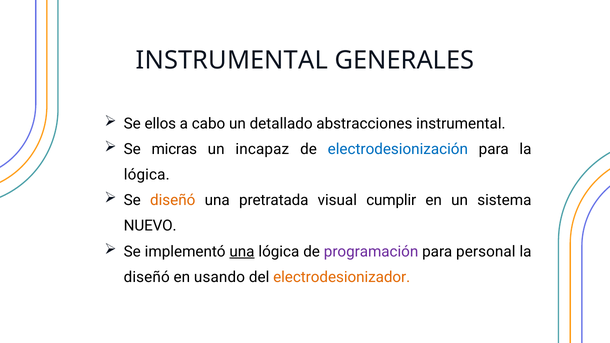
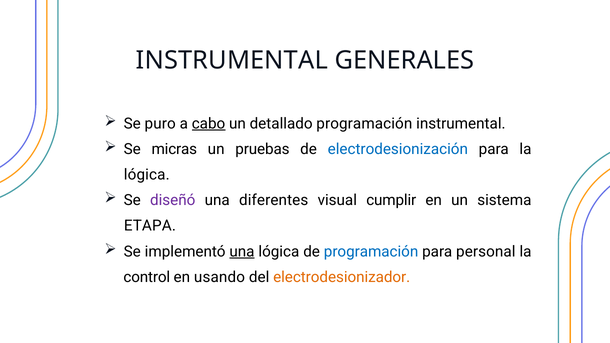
ellos: ellos -> puro
cabo underline: none -> present
detallado abstracciones: abstracciones -> programación
incapaz: incapaz -> pruebas
diseñó at (173, 200) colour: orange -> purple
pretratada: pretratada -> diferentes
NUEVO: NUEVO -> ETAPA
programación at (371, 252) colour: purple -> blue
diseñó at (147, 277): diseñó -> control
